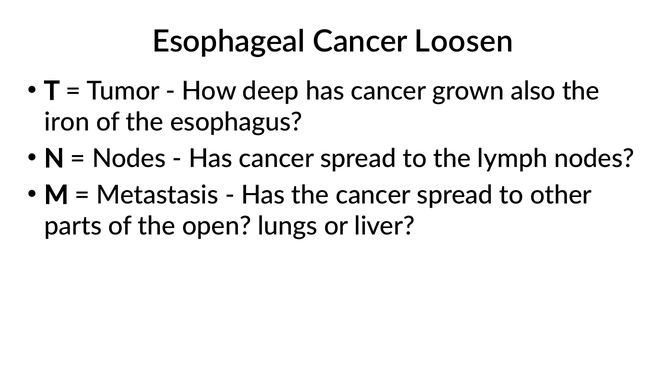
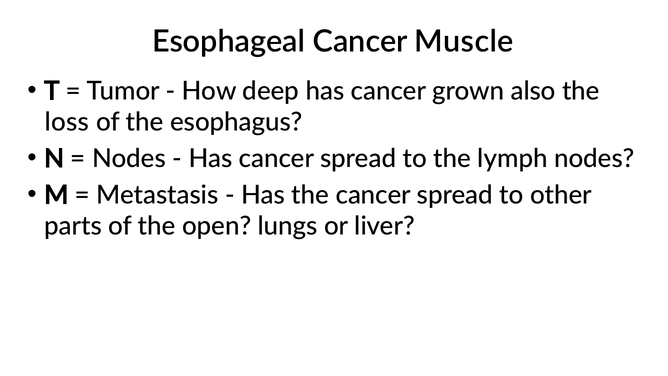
Loosen: Loosen -> Muscle
iron: iron -> loss
